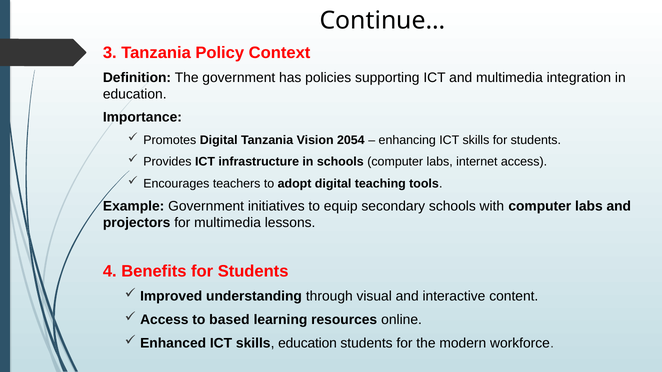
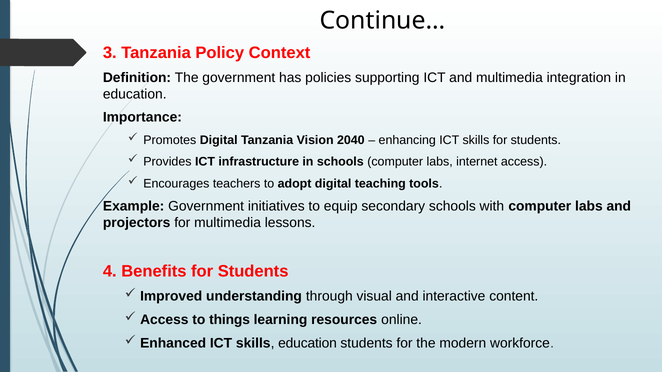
2054: 2054 -> 2040
based: based -> things
